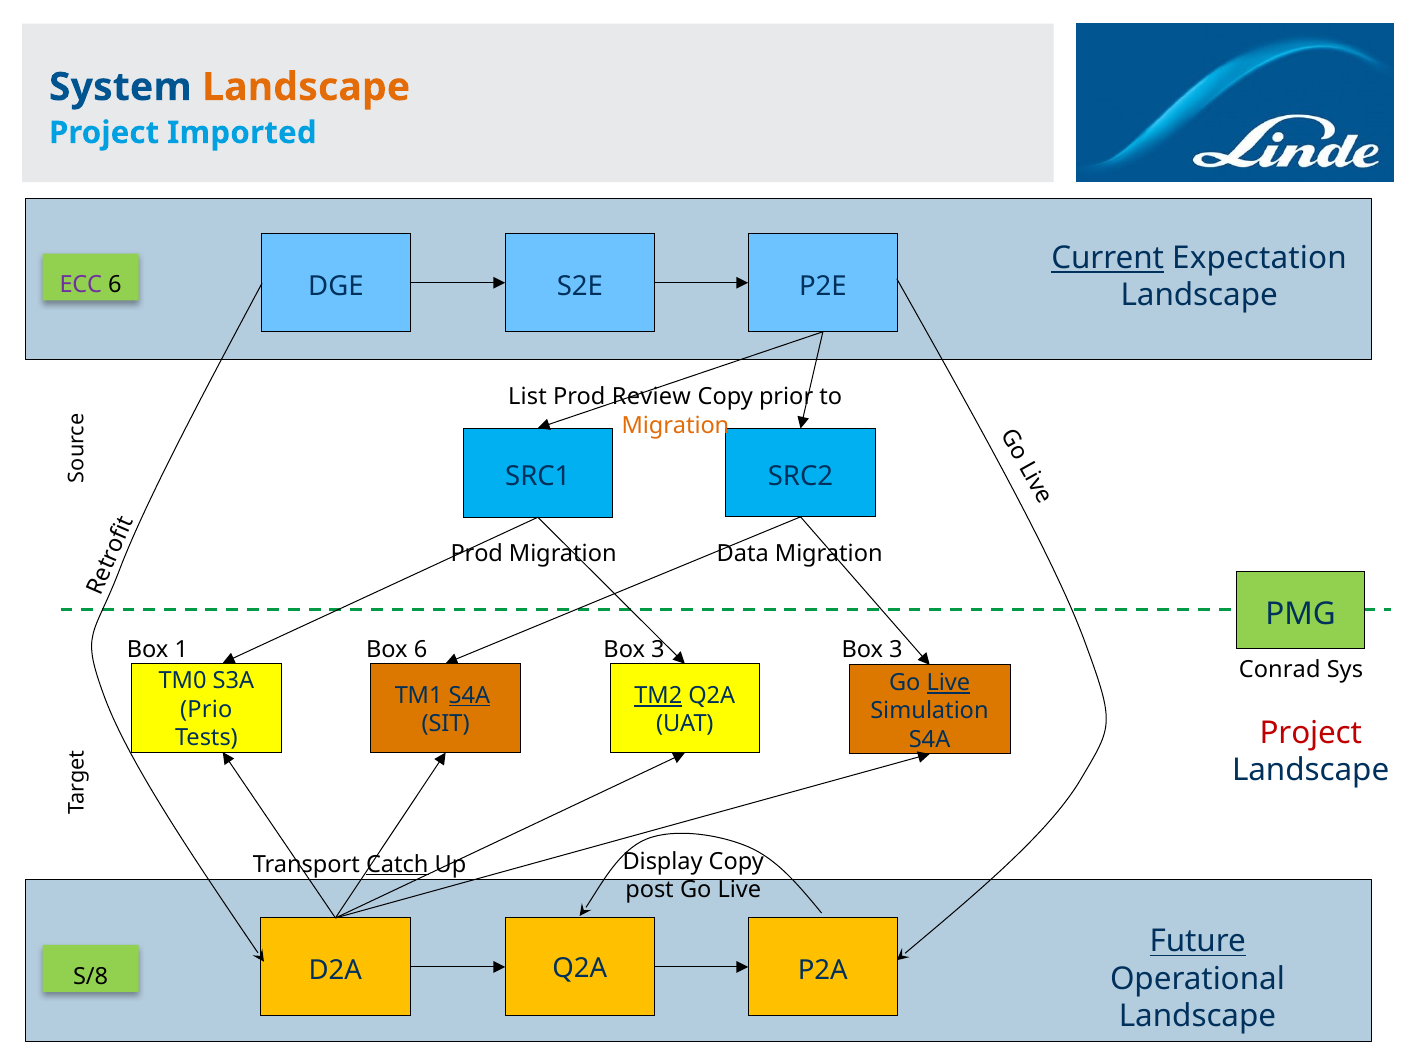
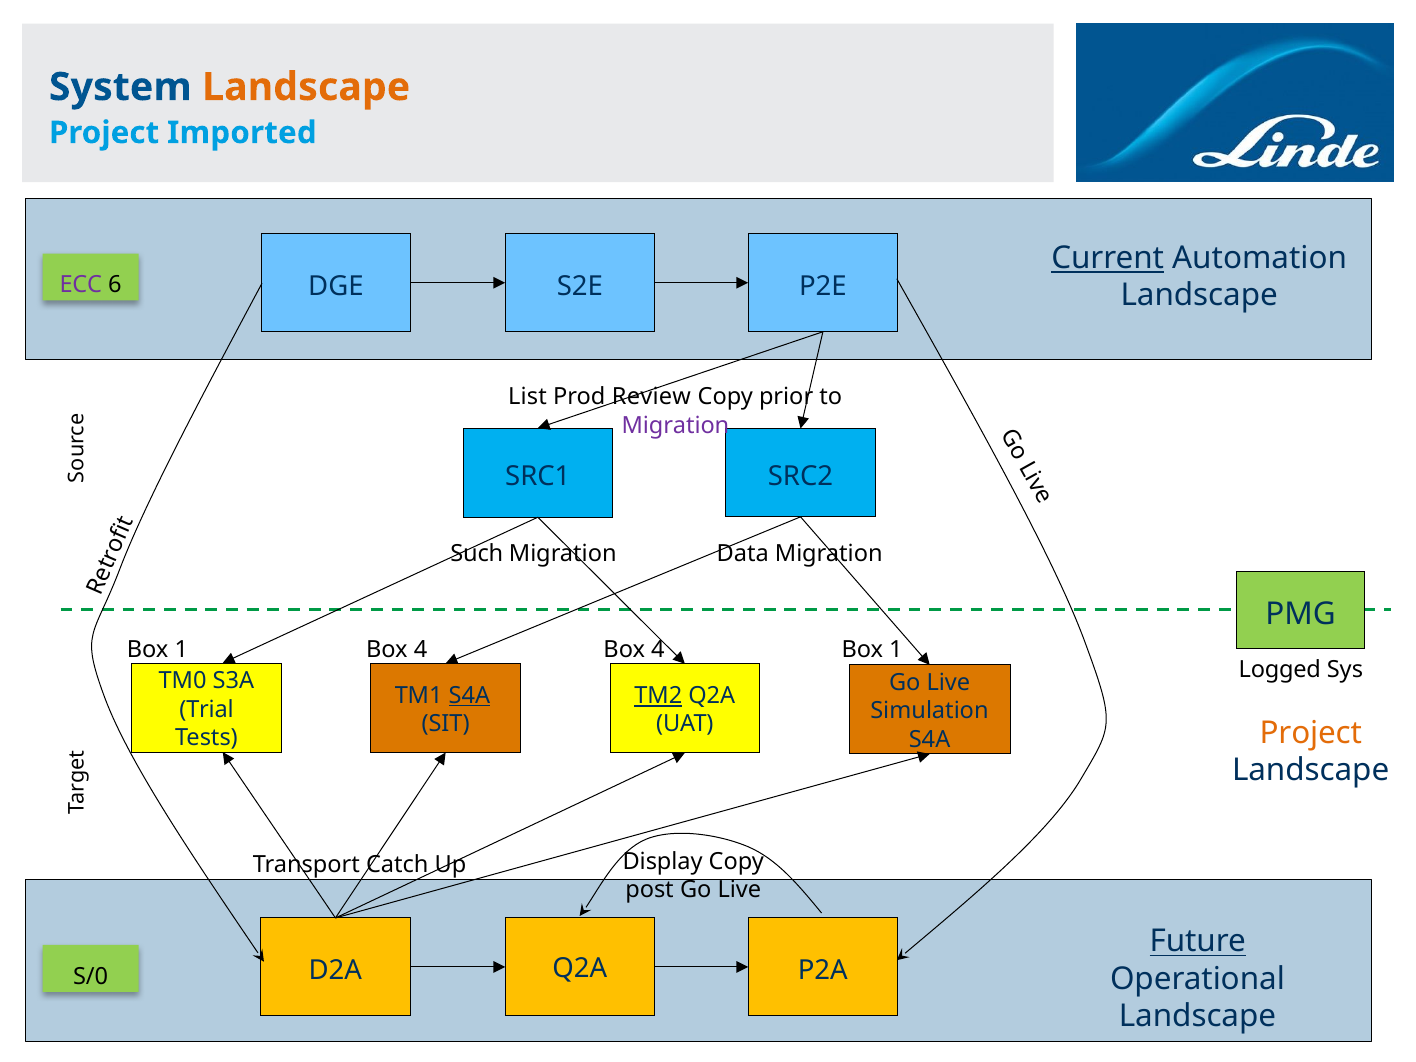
Expectation: Expectation -> Automation
Migration at (675, 425) colour: orange -> purple
Prod at (477, 553): Prod -> Such
6 at (421, 650): 6 -> 4
3 at (658, 650): 3 -> 4
3 at (896, 650): 3 -> 1
Conrad: Conrad -> Logged
Live at (948, 683) underline: present -> none
Prio: Prio -> Trial
Project at (1311, 733) colour: red -> orange
Catch underline: present -> none
S/8: S/8 -> S/0
